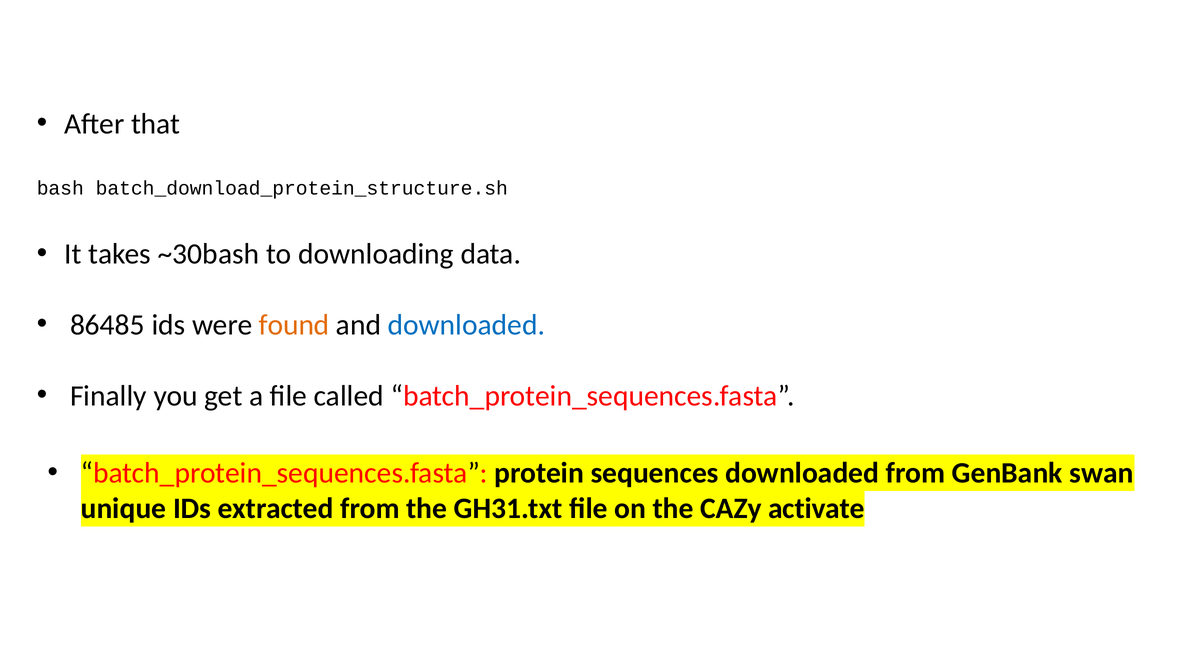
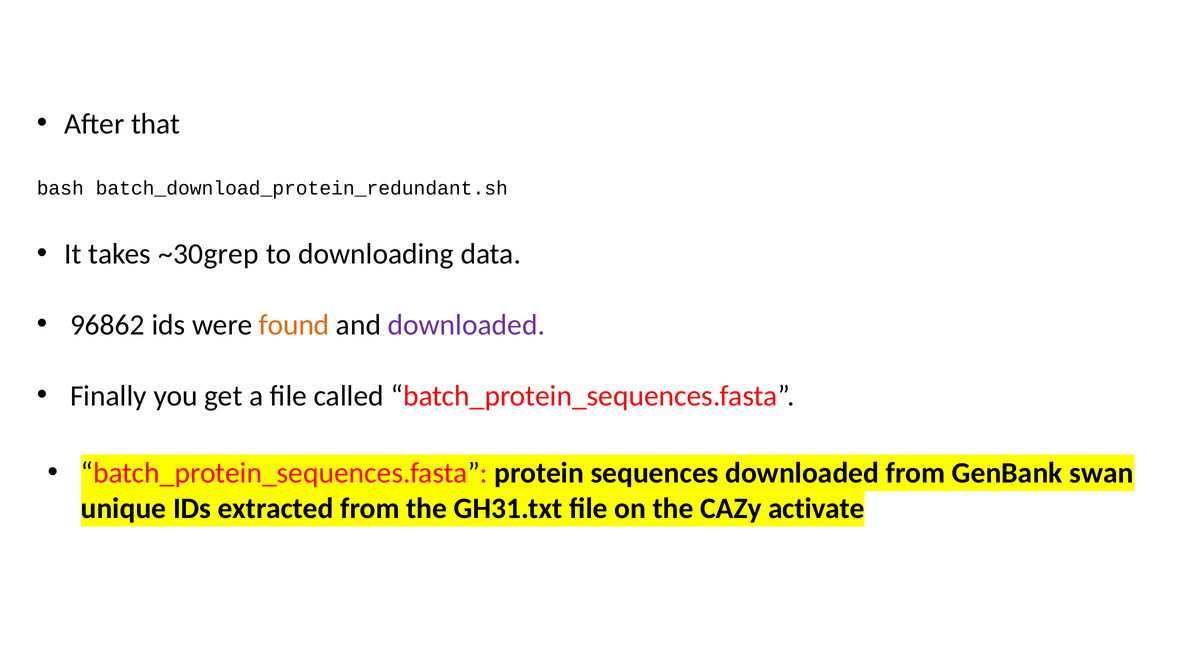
batch_download_protein_structure.sh: batch_download_protein_structure.sh -> batch_download_protein_redundant.sh
~30bash: ~30bash -> ~30grep
86485: 86485 -> 96862
downloaded at (466, 325) colour: blue -> purple
